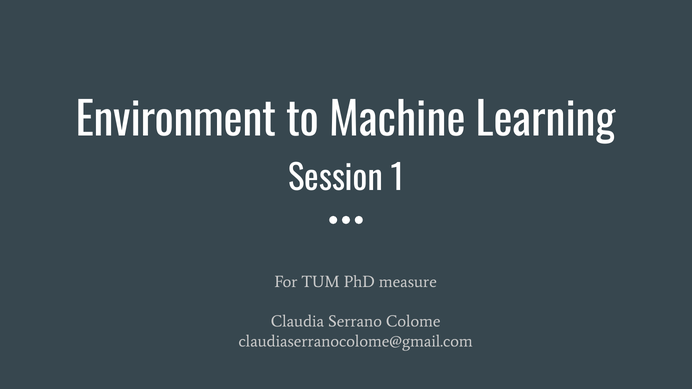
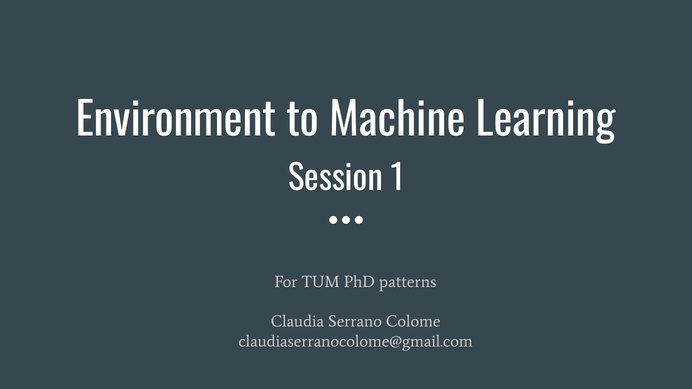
measure: measure -> patterns
